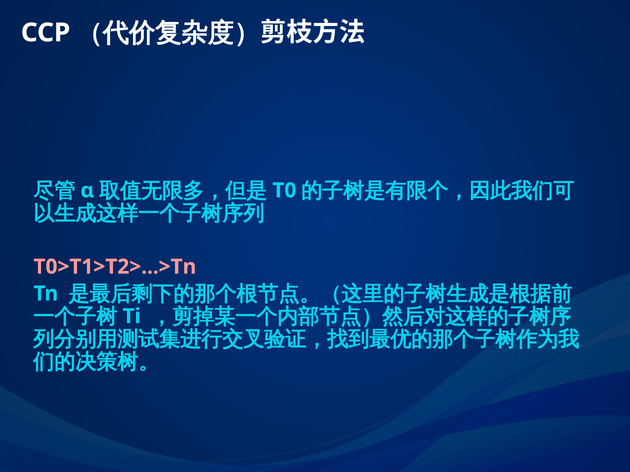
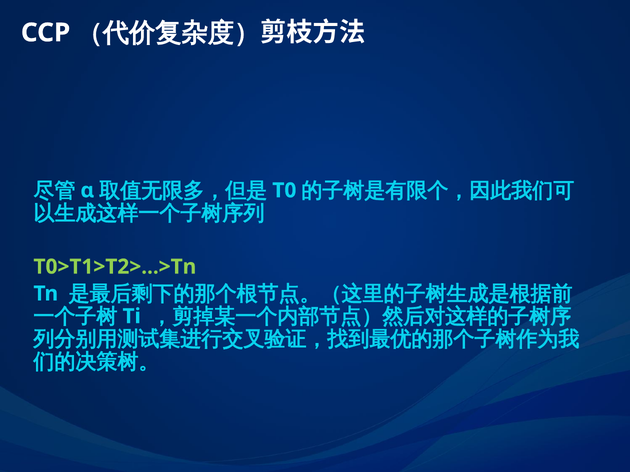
T0>T1>T2>...>Tn colour: pink -> light green
